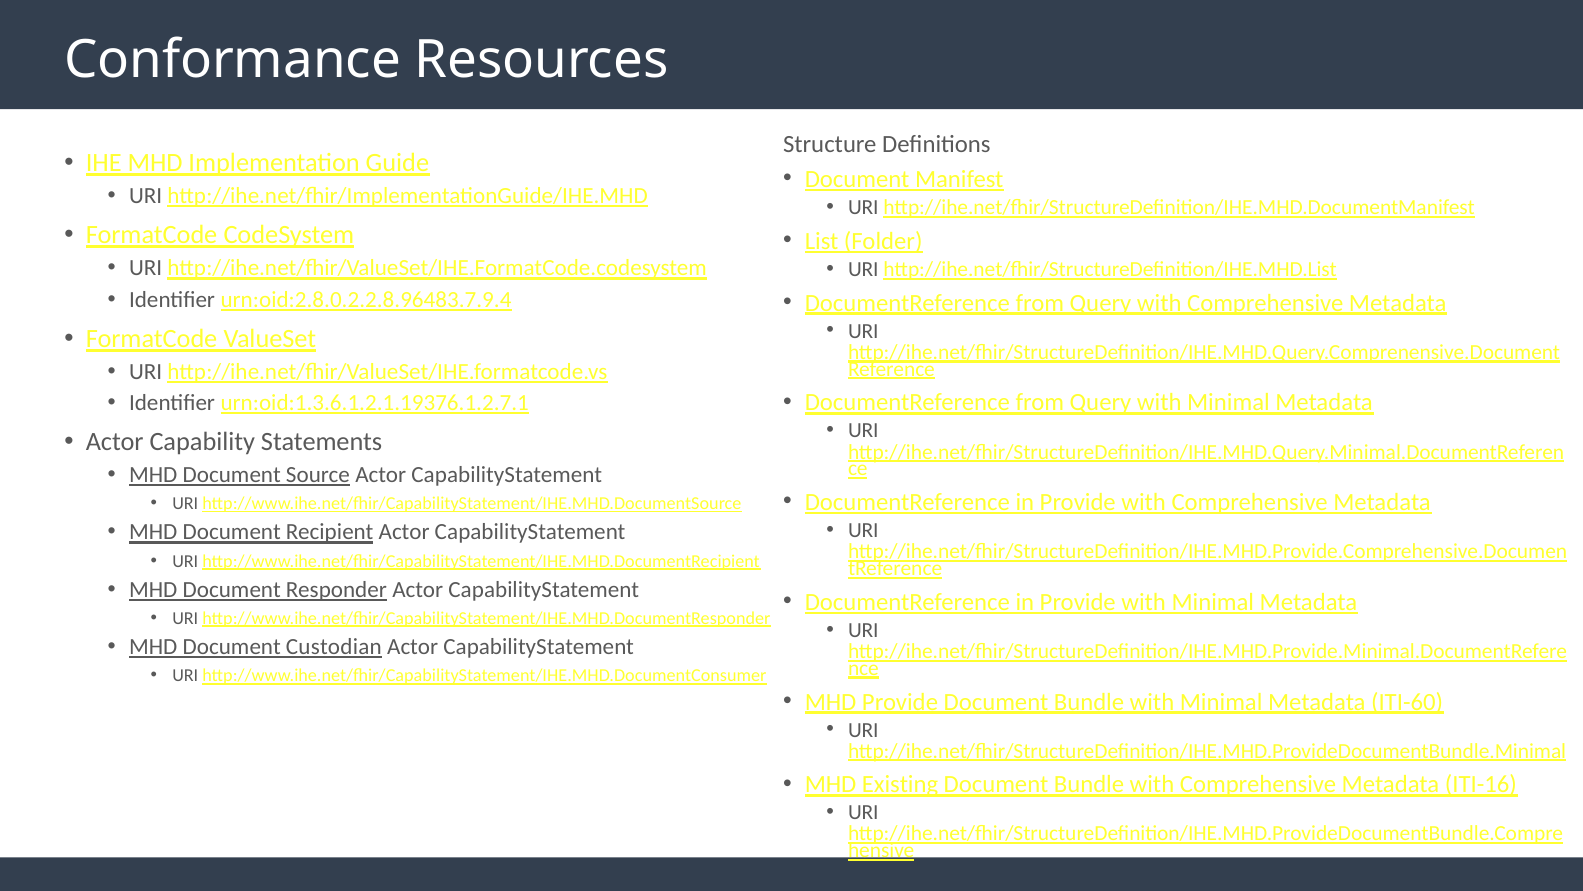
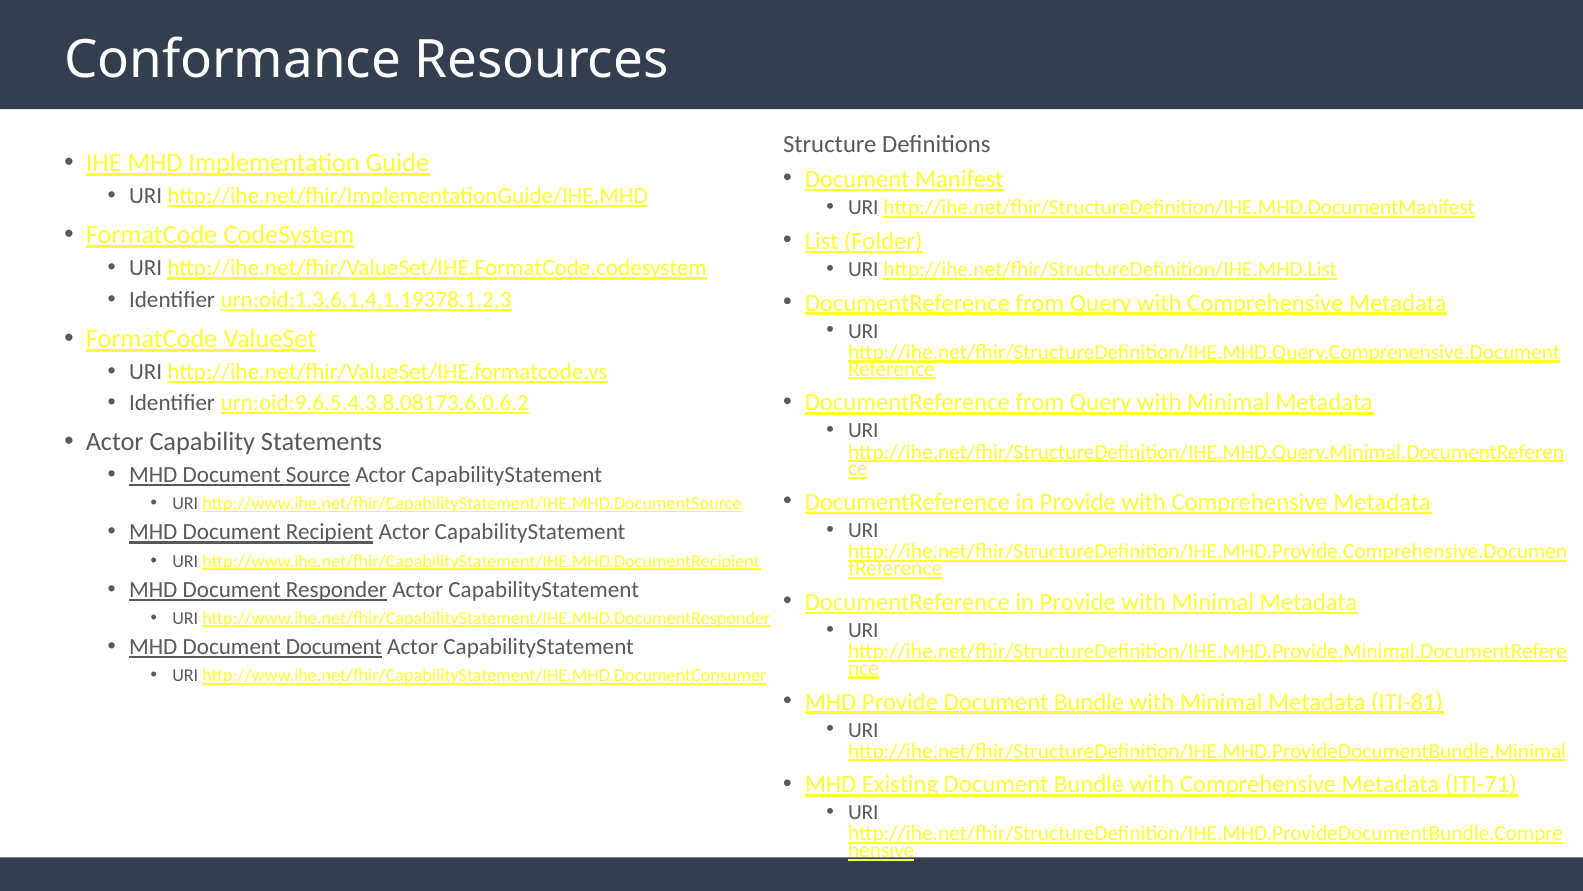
urn:oid:2.8.0.2.2.8.96483.7.9.4: urn:oid:2.8.0.2.2.8.96483.7.9.4 -> urn:oid:1.3.6.1.4.1.19378.1.2.3
urn:oid:1.3.6.1.2.1.19376.1.2.7.1: urn:oid:1.3.6.1.2.1.19376.1.2.7.1 -> urn:oid:9.6.5.4.3.8.08173.6.0.6.2
Document Custodian: Custodian -> Document
ITI-60: ITI-60 -> ITI-81
ITI-16: ITI-16 -> ITI-71
